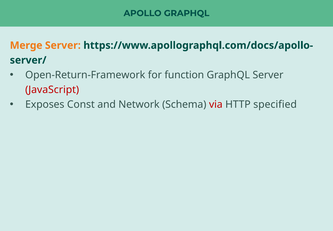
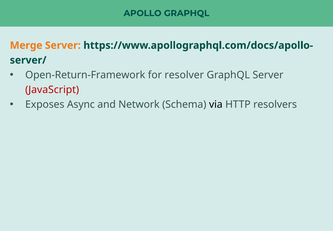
function: function -> resolver
Const: Const -> Async
via colour: red -> black
specified: specified -> resolvers
